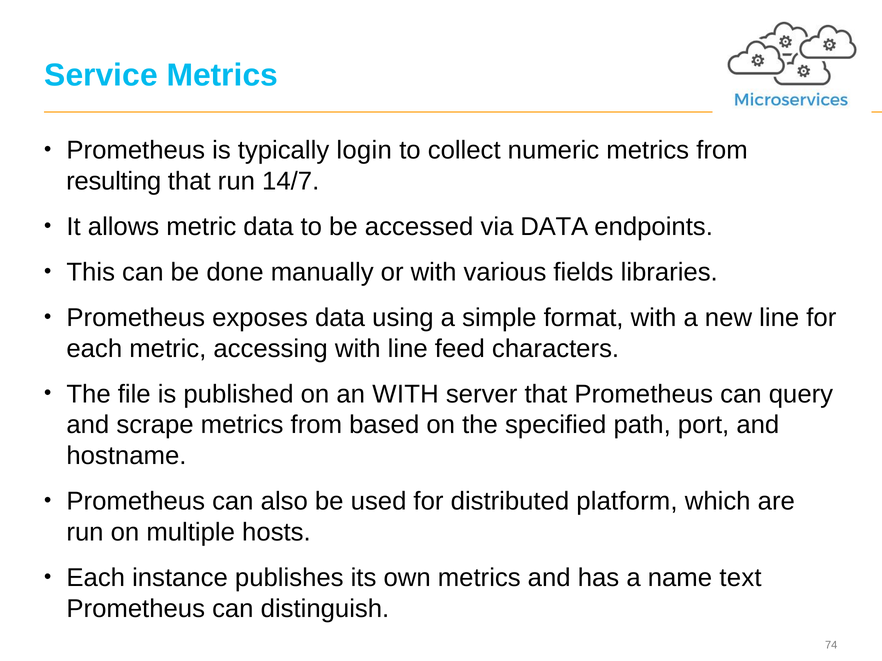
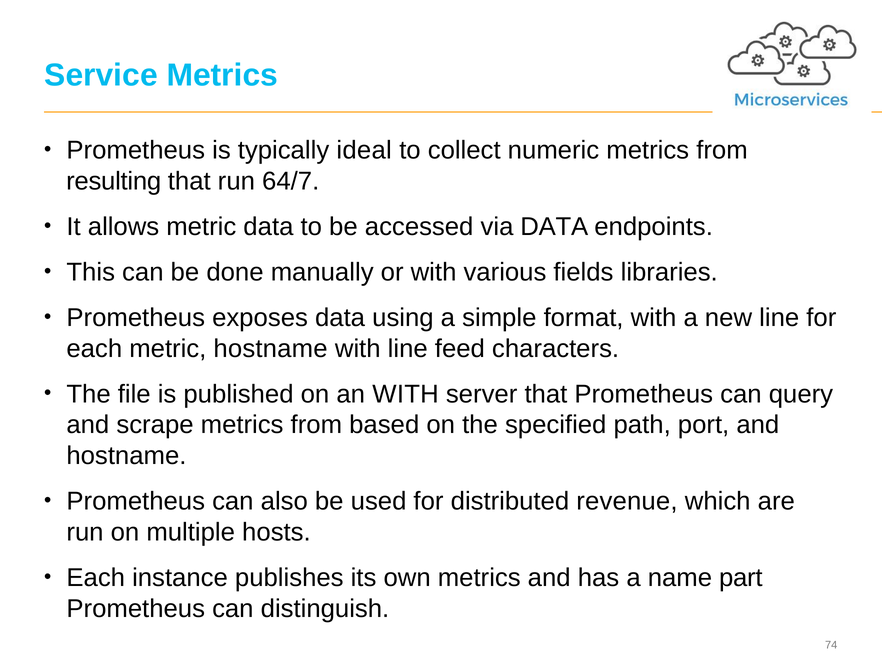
login: login -> ideal
14/7: 14/7 -> 64/7
metric accessing: accessing -> hostname
platform: platform -> revenue
text: text -> part
